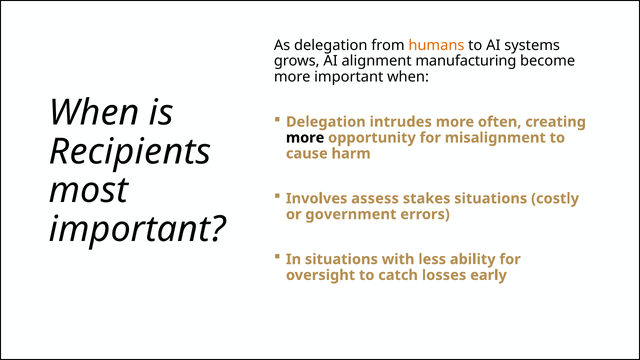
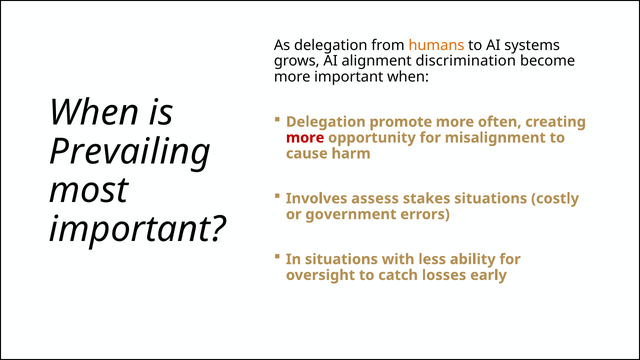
manufacturing: manufacturing -> discrimination
intrudes: intrudes -> promote
more at (305, 138) colour: black -> red
Recipients: Recipients -> Prevailing
